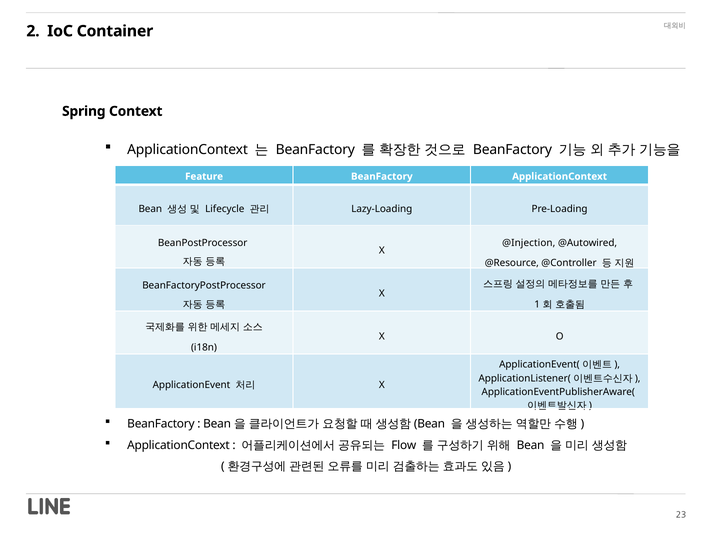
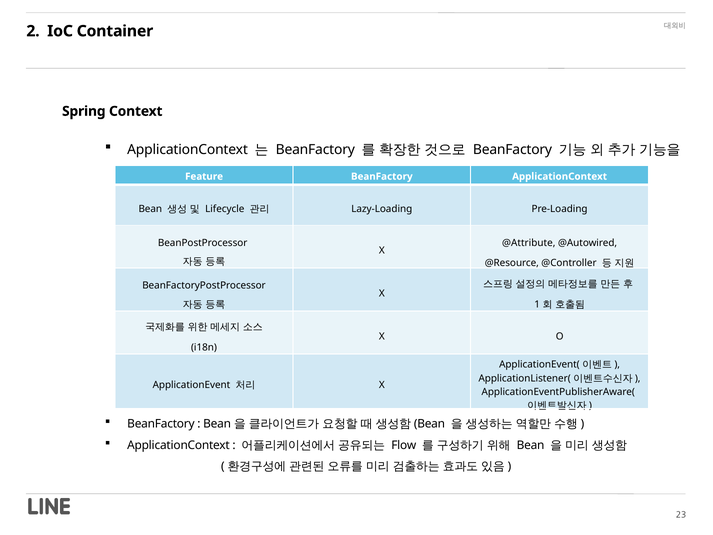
@Injection: @Injection -> @Attribute
